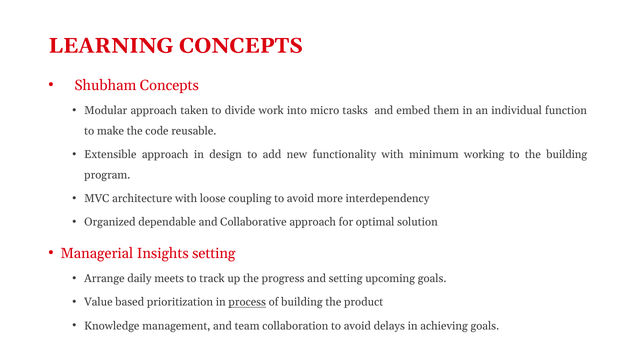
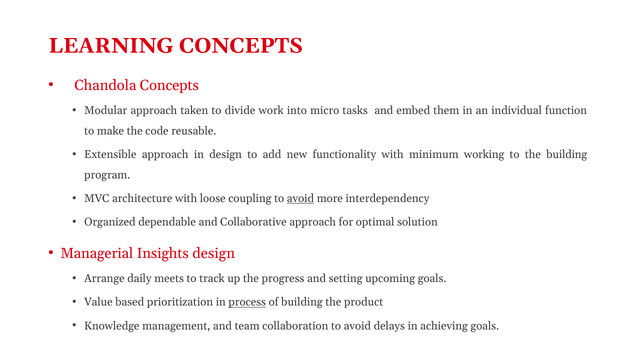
Shubham: Shubham -> Chandola
avoid at (300, 198) underline: none -> present
Insights setting: setting -> design
